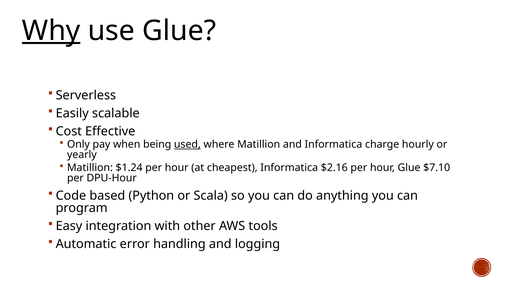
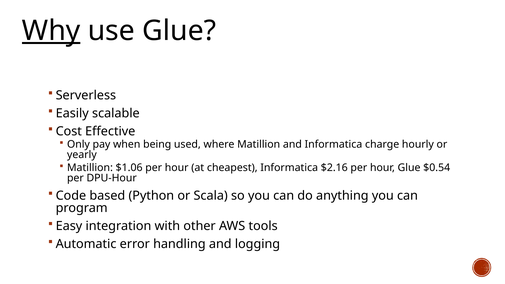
used underline: present -> none
$1.24: $1.24 -> $1.06
$7.10: $7.10 -> $0.54
